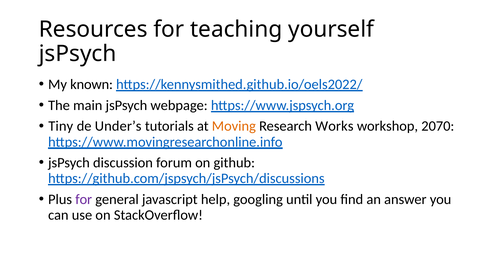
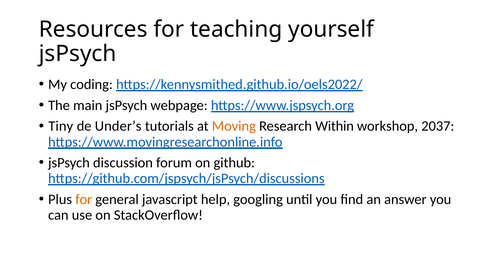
known: known -> coding
Works: Works -> Within
2070: 2070 -> 2037
for at (84, 199) colour: purple -> orange
